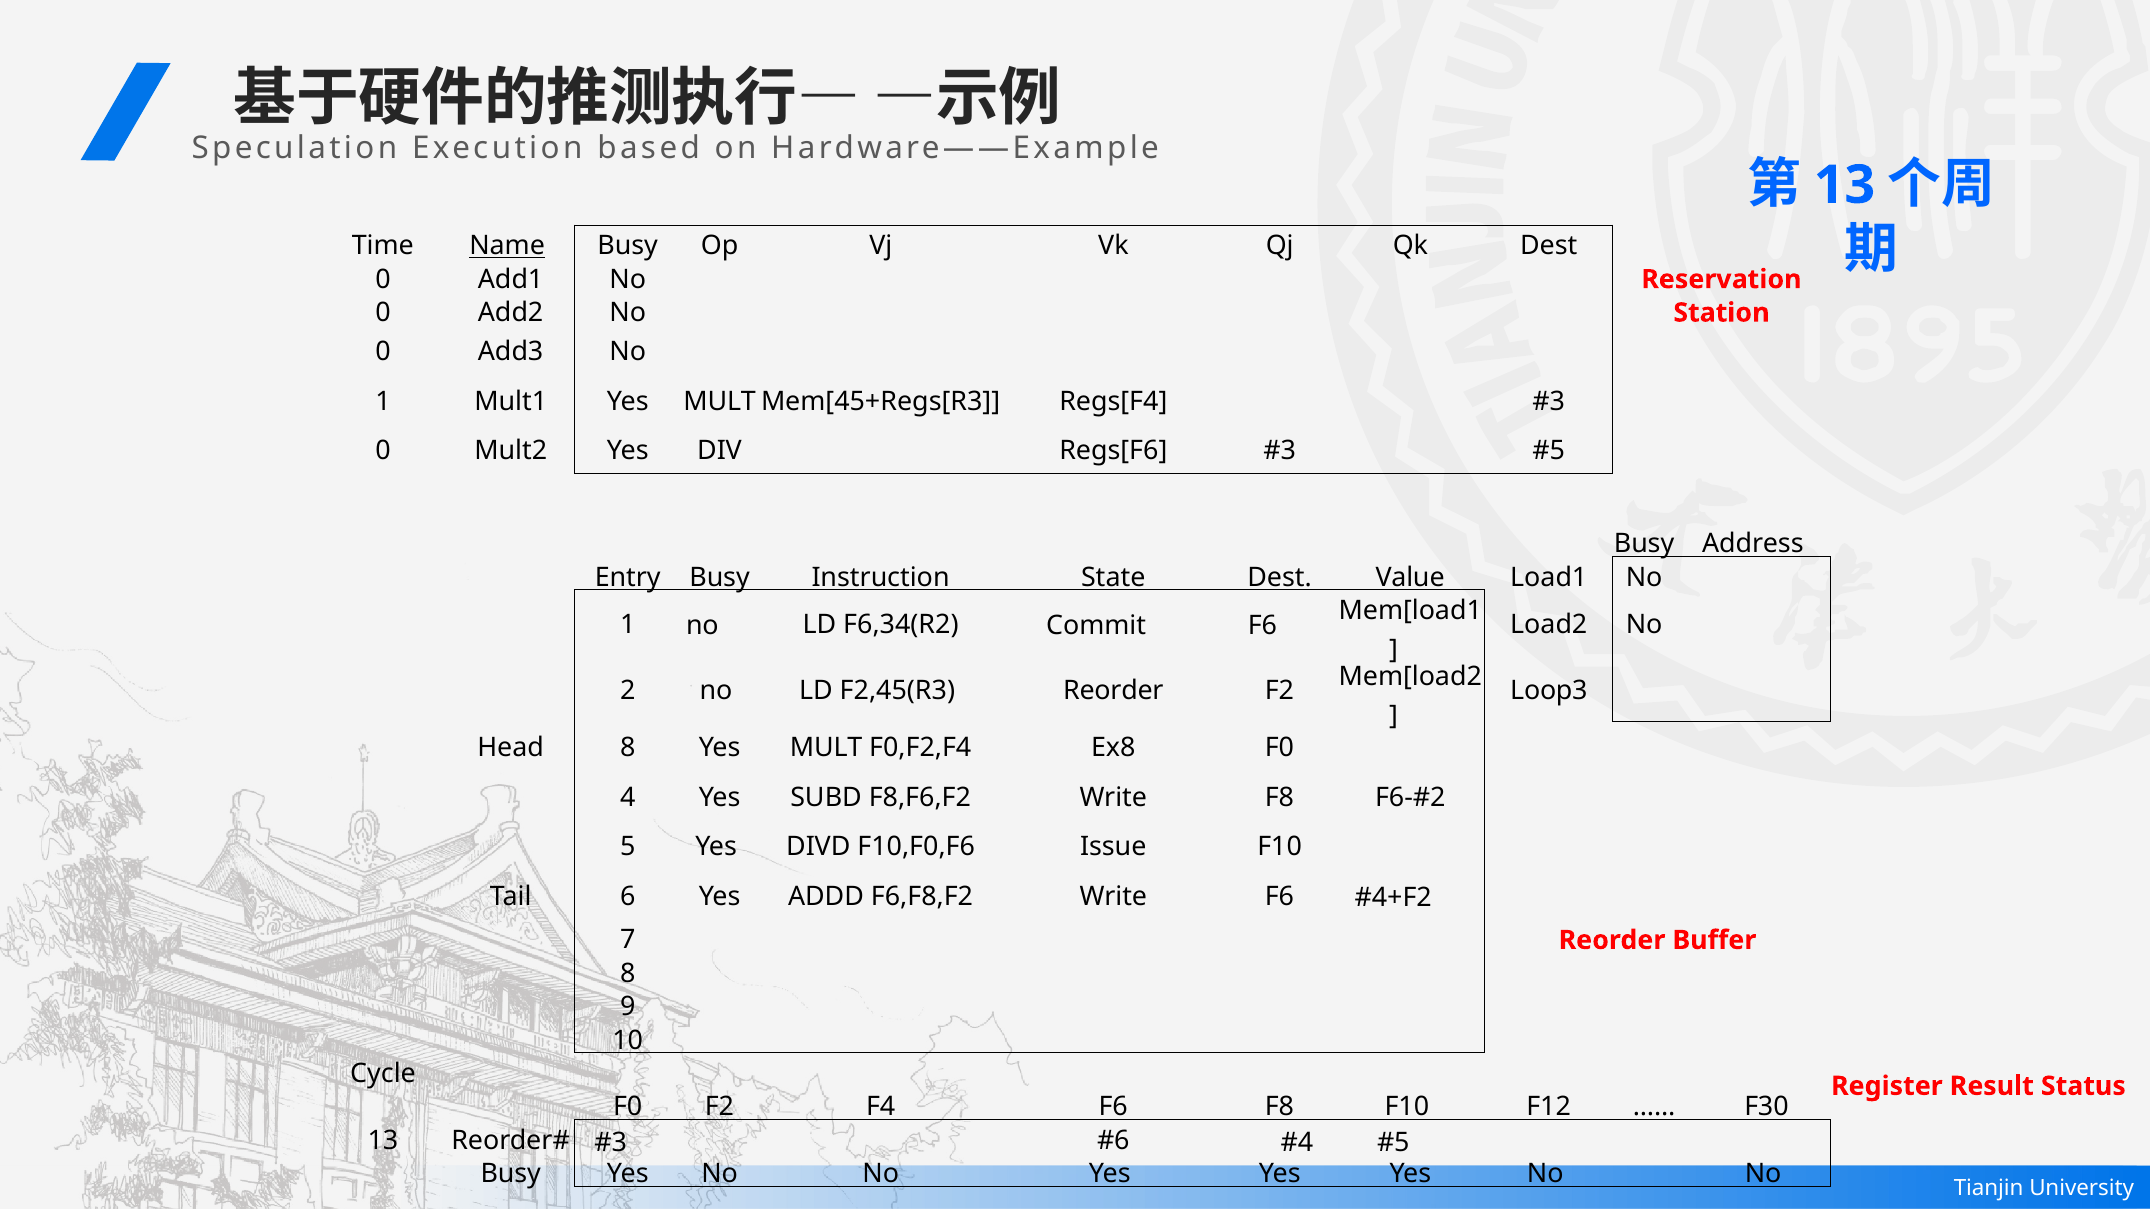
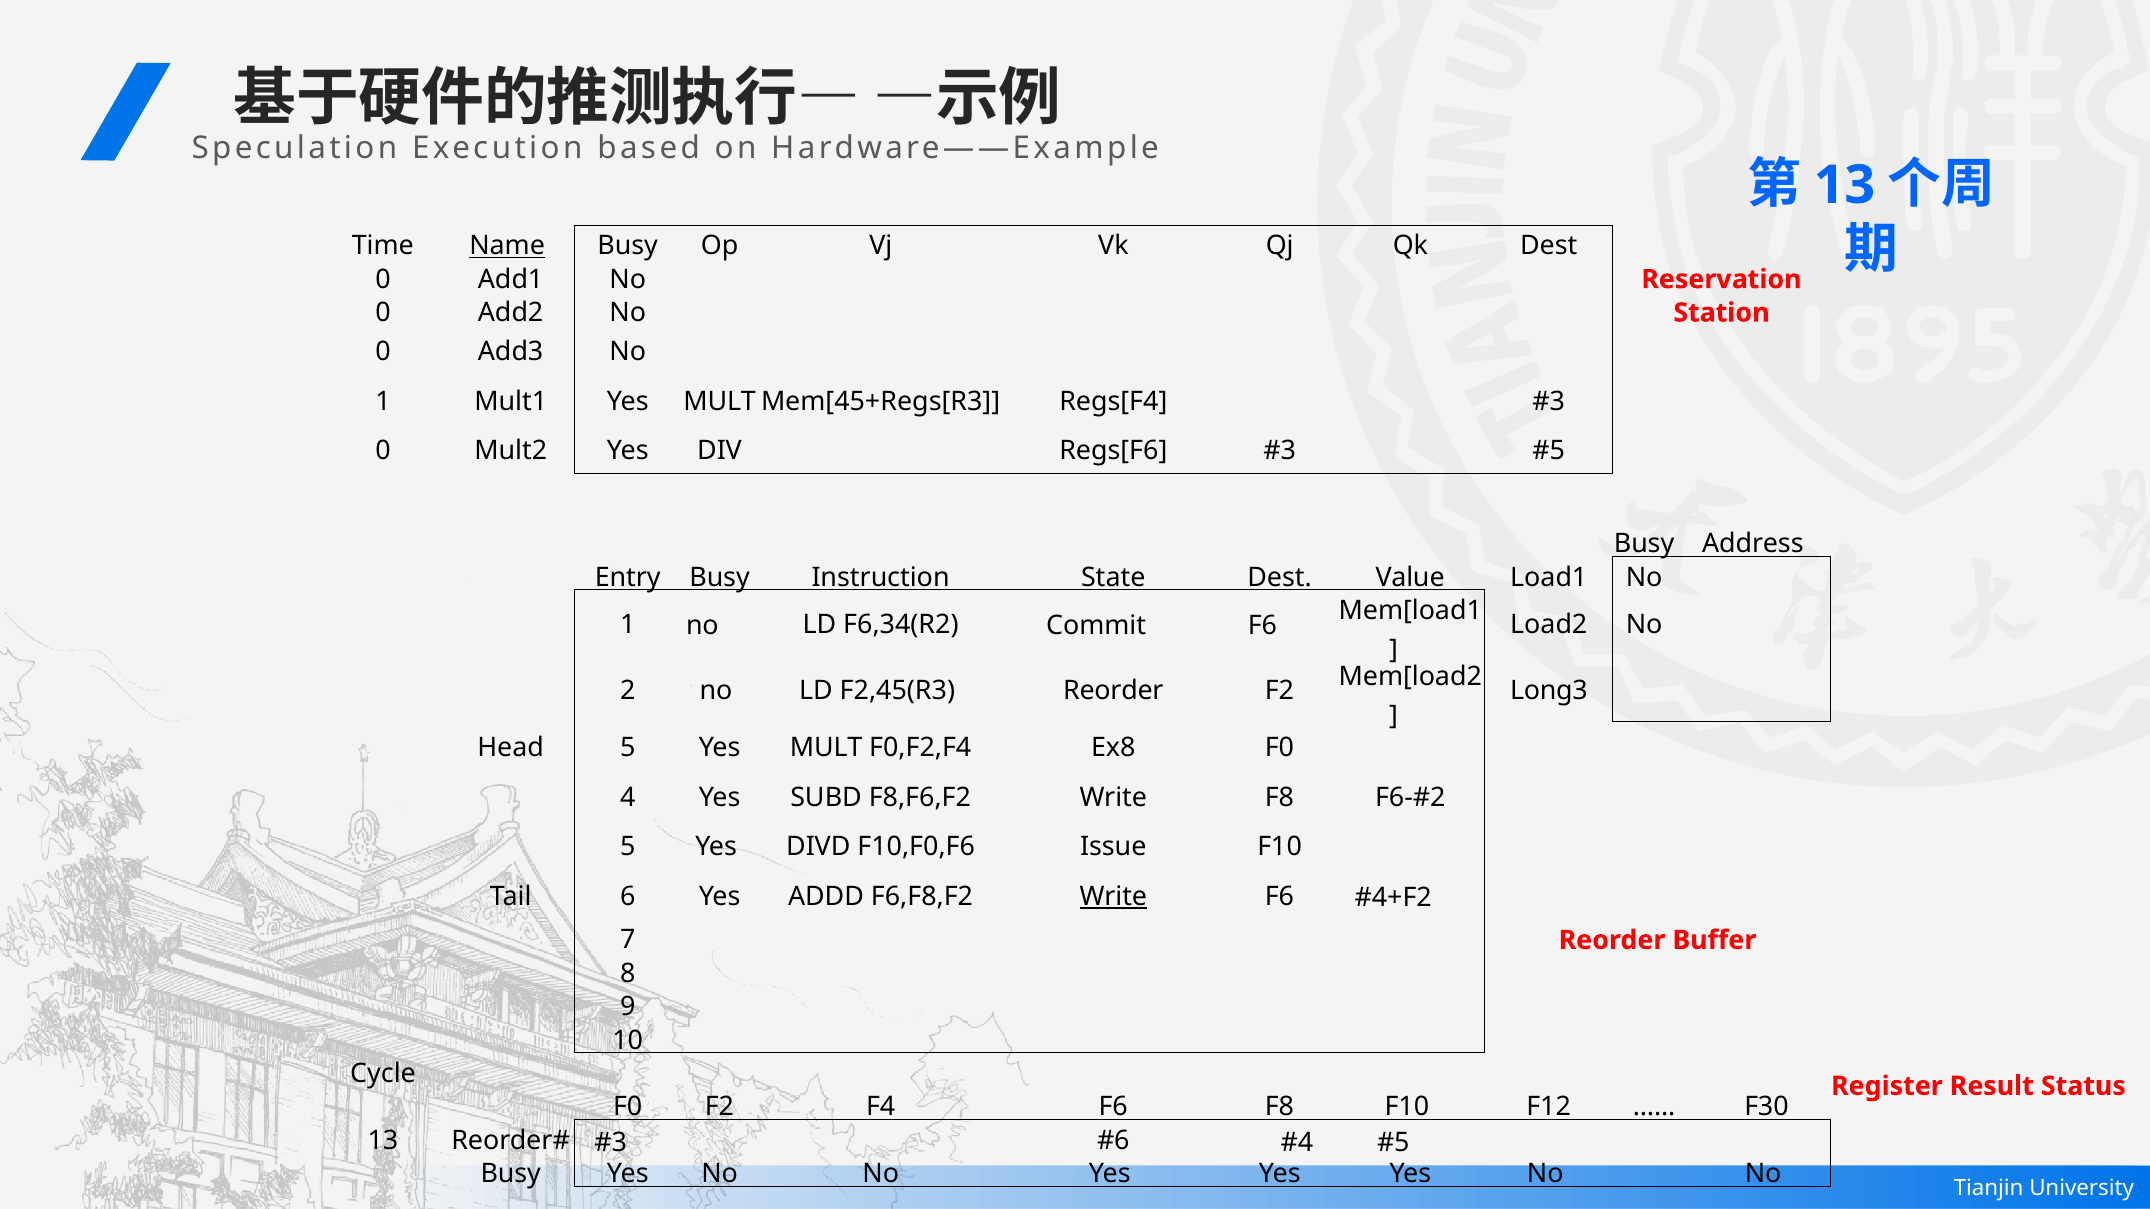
Loop3: Loop3 -> Long3
Head 8: 8 -> 5
Write at (1113, 897) underline: none -> present
